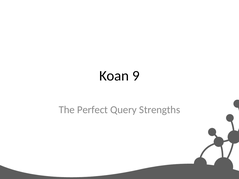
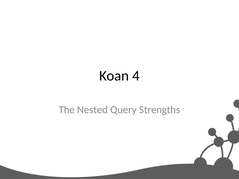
9: 9 -> 4
Perfect: Perfect -> Nested
